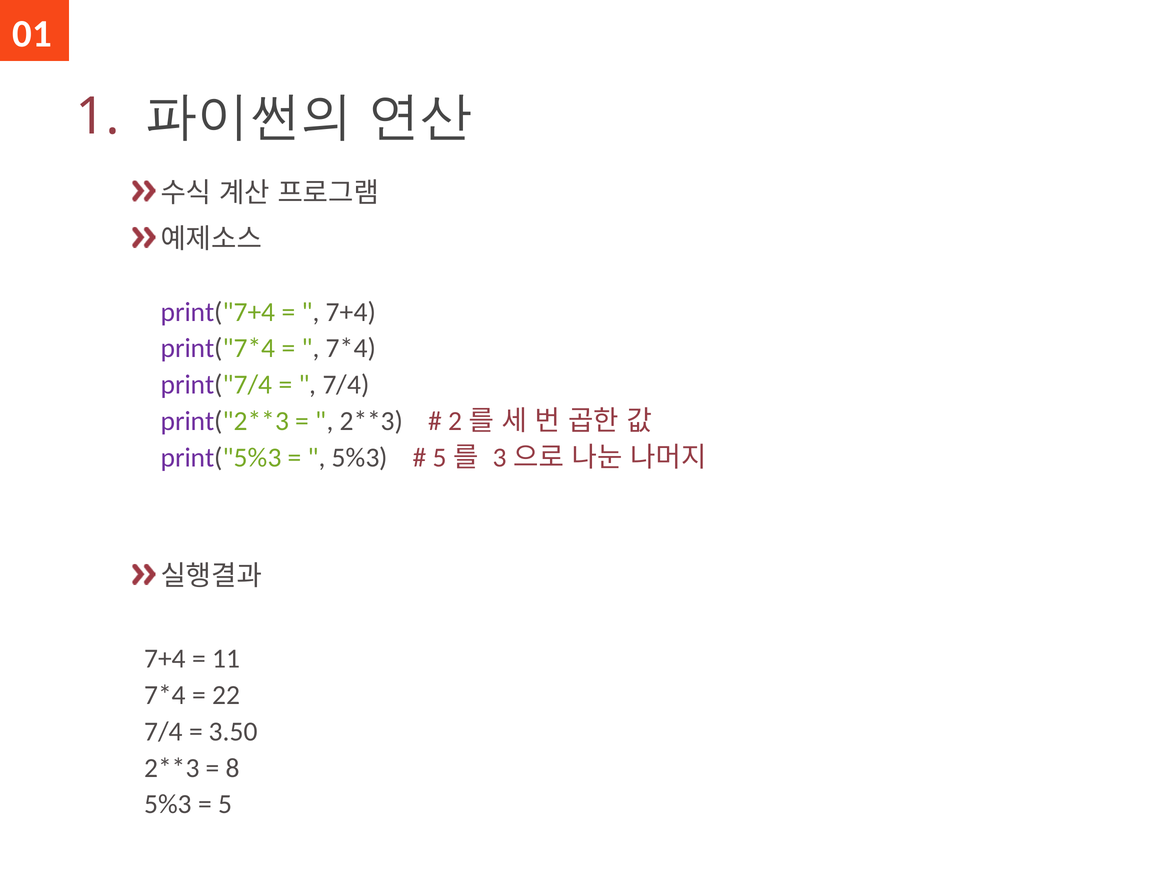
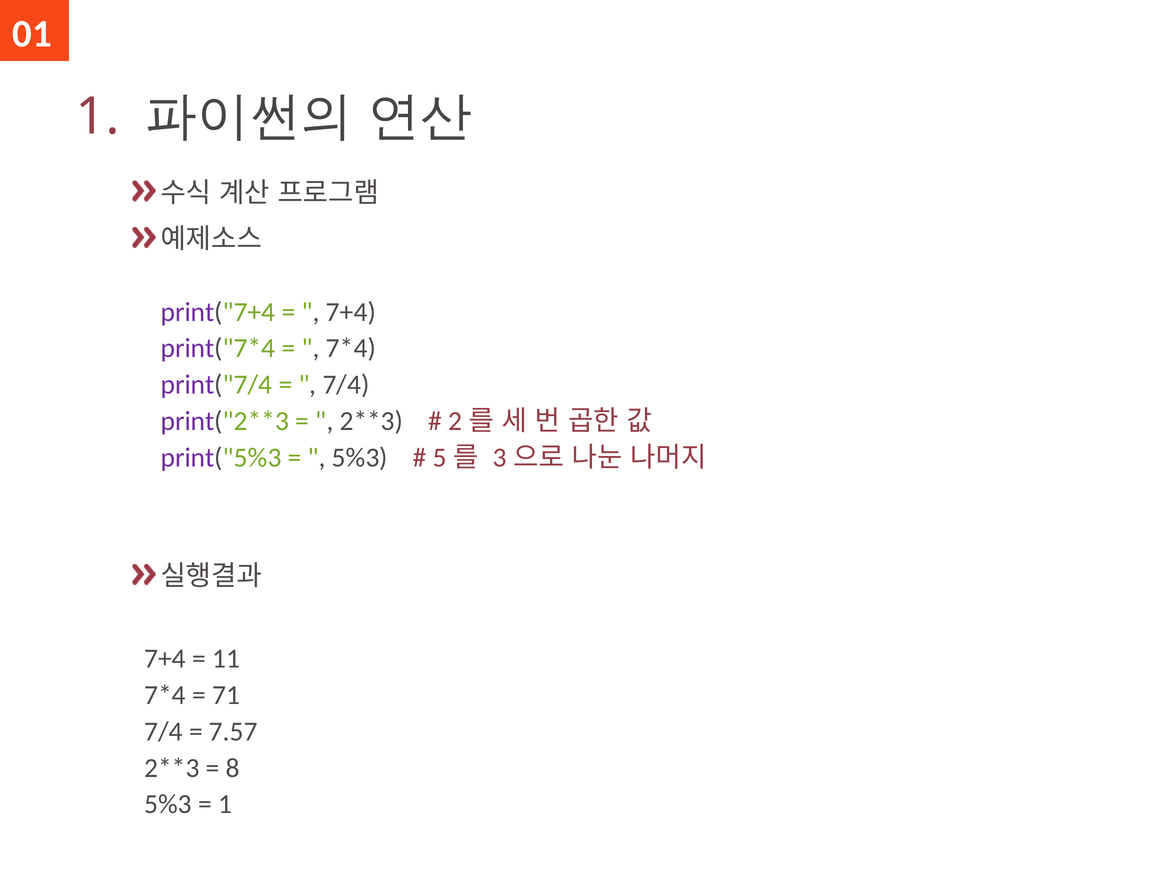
22: 22 -> 71
3.50: 3.50 -> 7.57
5 at (225, 804): 5 -> 1
